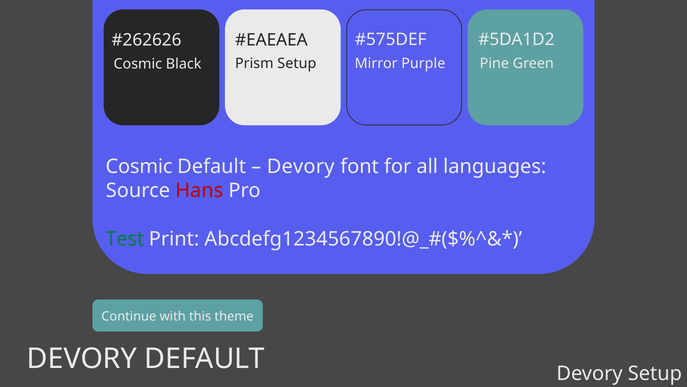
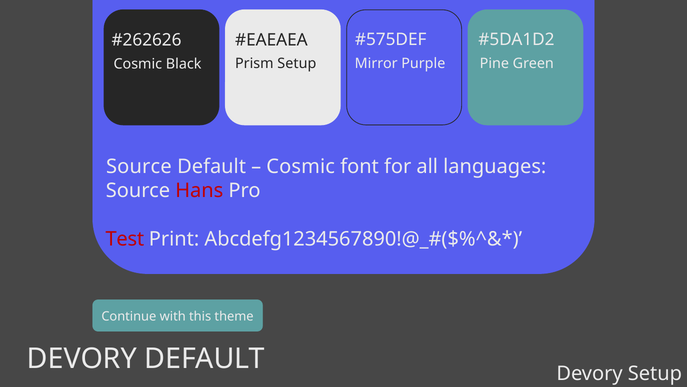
Cosmic at (139, 166): Cosmic -> Source
Devory at (301, 166): Devory -> Cosmic
Test colour: green -> red
